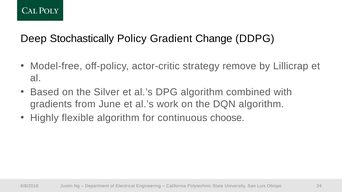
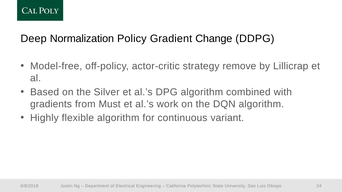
Stochastically: Stochastically -> Normalization
June: June -> Must
choose: choose -> variant
